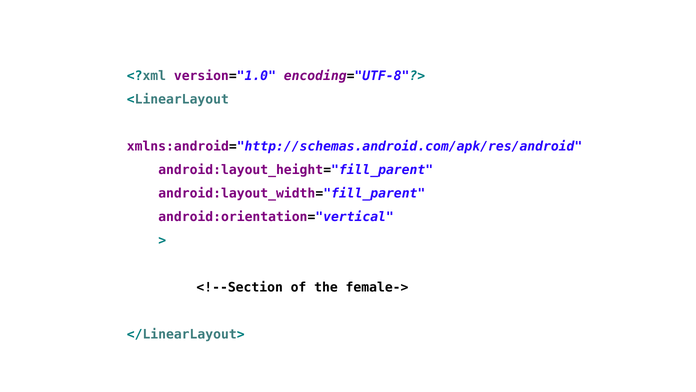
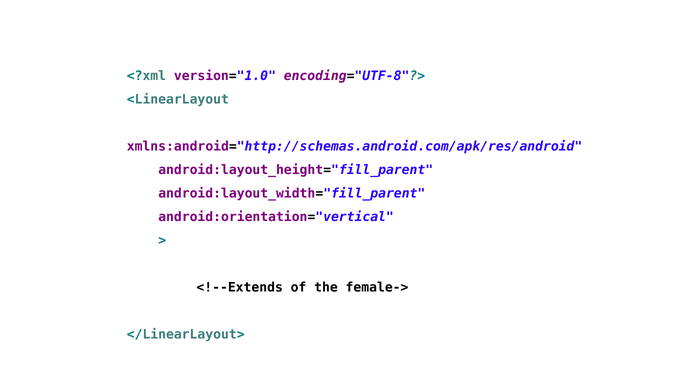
<!--Section: <!--Section -> <!--Extends
